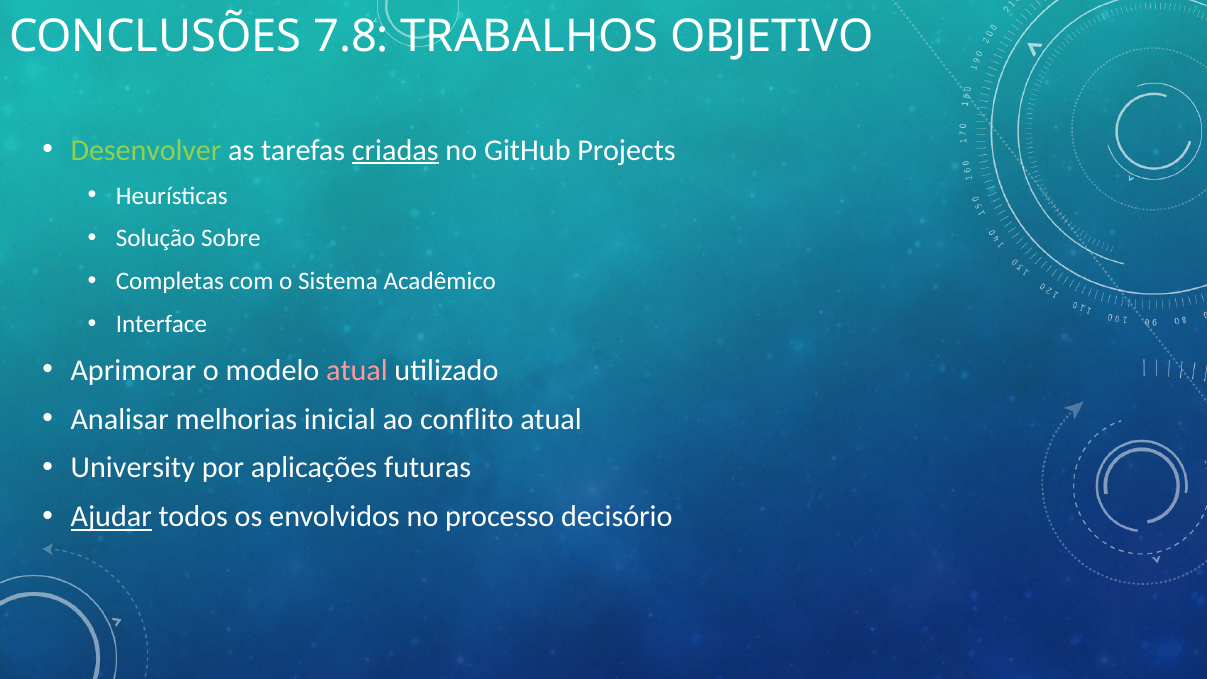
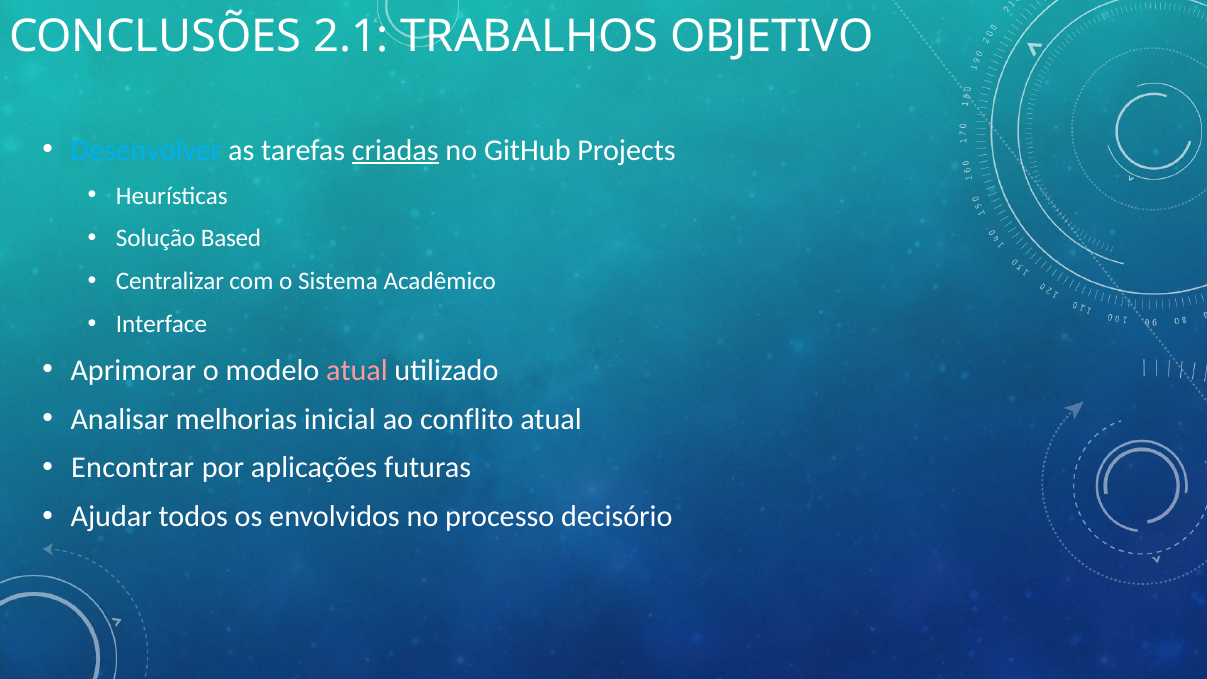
7.8: 7.8 -> 2.1
Desenvolver colour: light green -> light blue
Sobre: Sobre -> Based
Completas: Completas -> Centralizar
University: University -> Encontrar
Ajudar underline: present -> none
